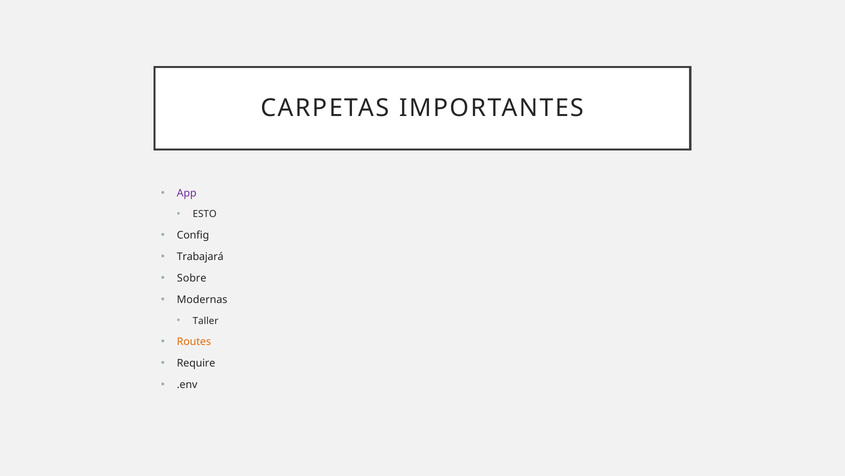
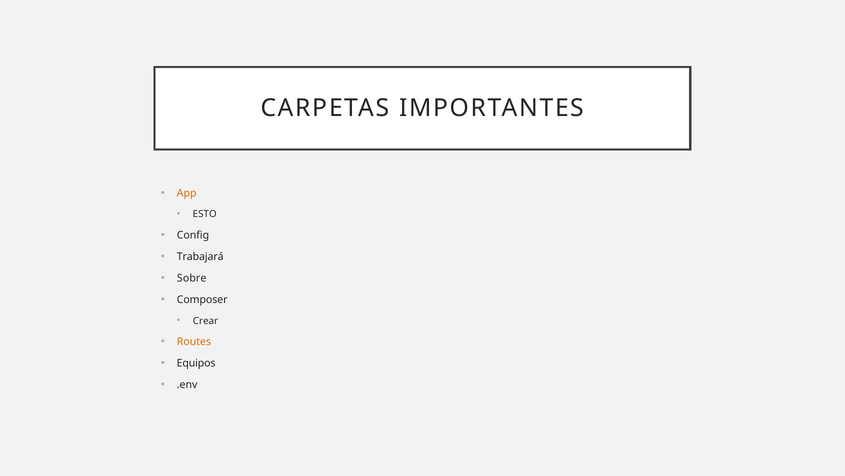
App colour: purple -> orange
Modernas: Modernas -> Composer
Taller: Taller -> Crear
Require: Require -> Equipos
